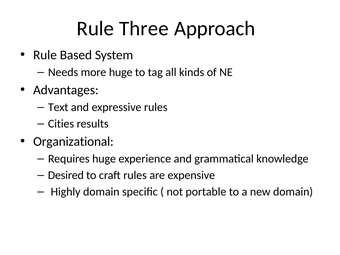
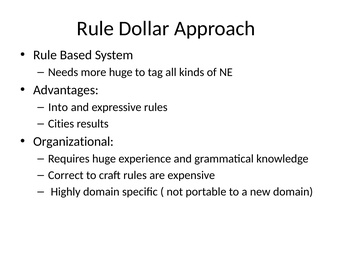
Three: Three -> Dollar
Text: Text -> Into
Desired: Desired -> Correct
